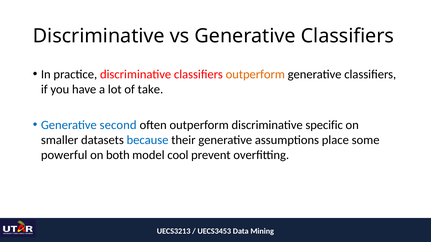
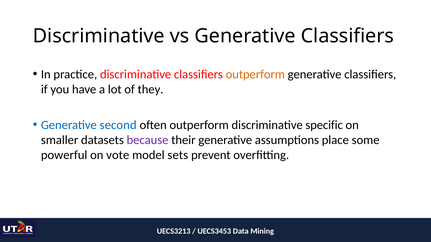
take: take -> they
because colour: blue -> purple
both: both -> vote
cool: cool -> sets
